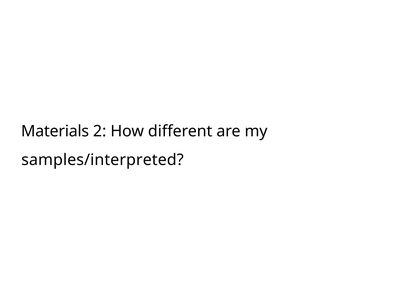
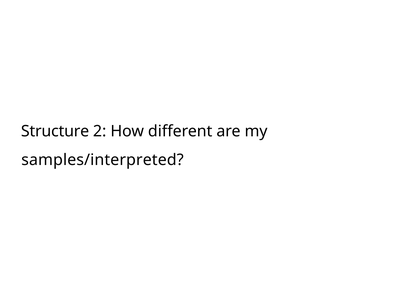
Materials: Materials -> Structure
